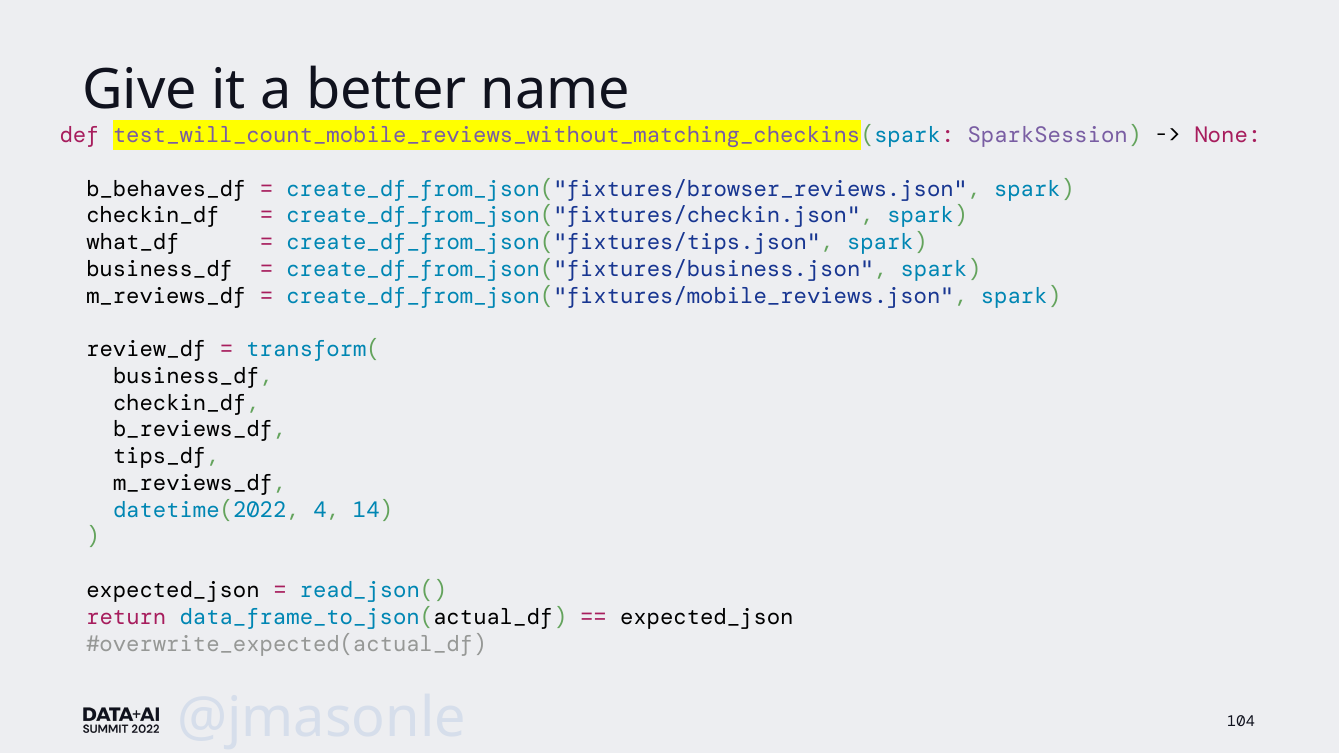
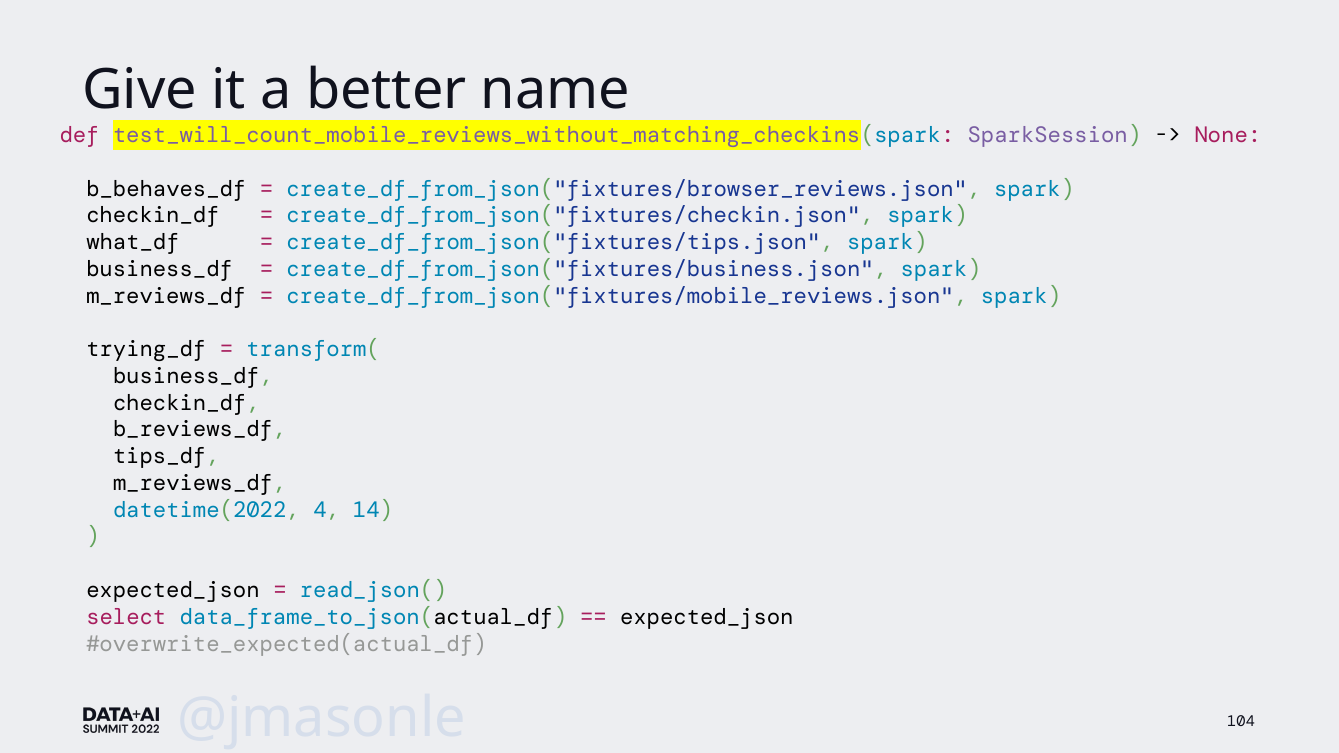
review_df: review_df -> trying_df
return: return -> select
